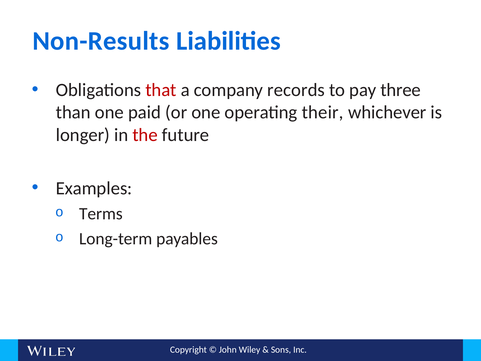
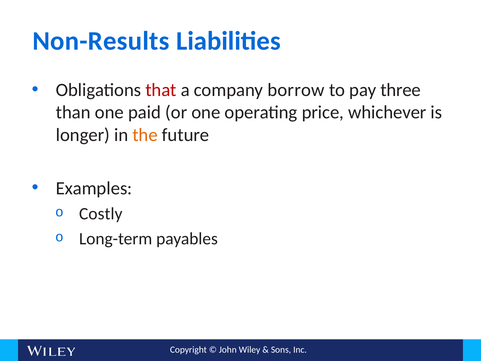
records: records -> borrow
their: their -> price
the colour: red -> orange
Terms: Terms -> Costly
